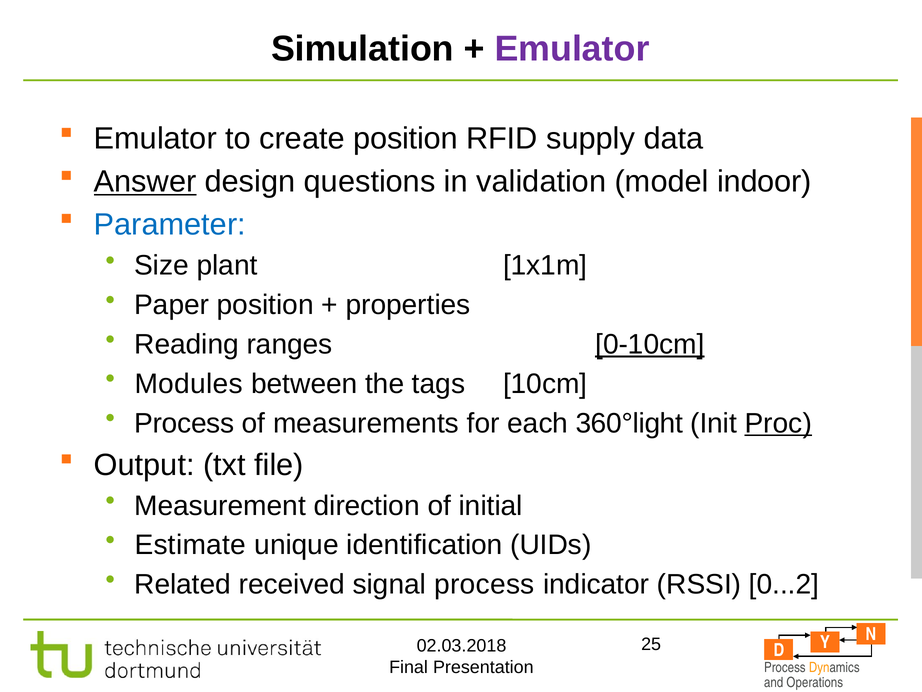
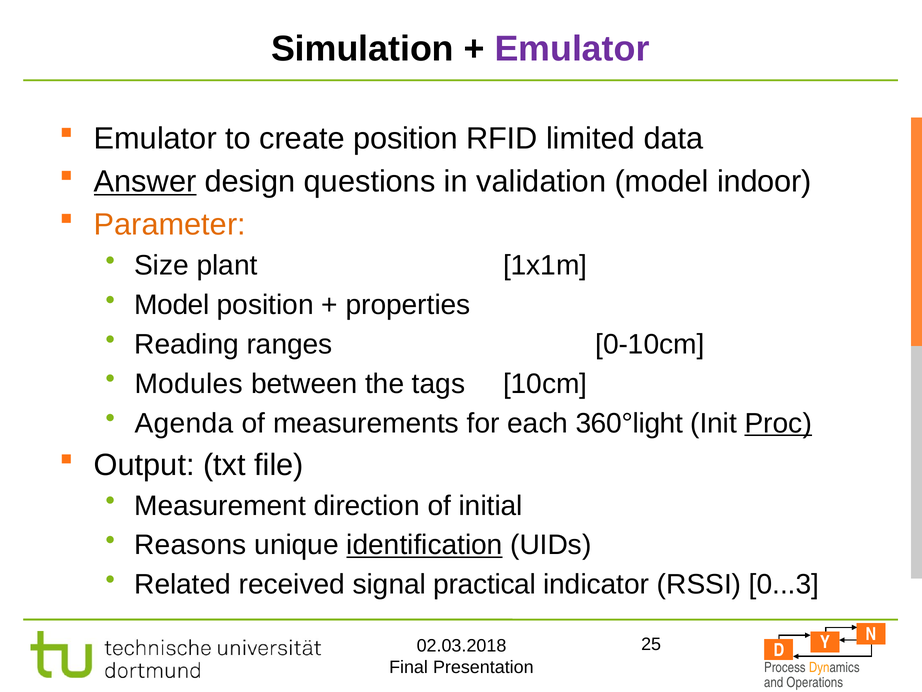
supply: supply -> limited
Parameter colour: blue -> orange
Paper at (172, 305): Paper -> Model
0-10cm underline: present -> none
Process at (184, 423): Process -> Agenda
Estimate: Estimate -> Reasons
identification underline: none -> present
signal process: process -> practical
0...2: 0...2 -> 0...3
